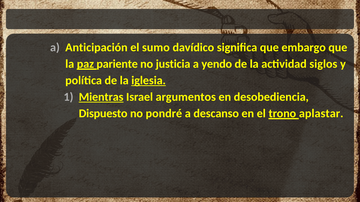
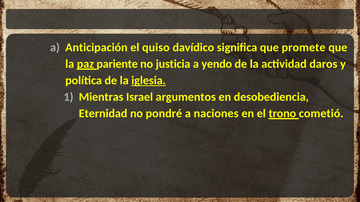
sumo: sumo -> quiso
embargo: embargo -> promete
siglos: siglos -> daros
Mientras underline: present -> none
Dispuesto: Dispuesto -> Eternidad
descanso: descanso -> naciones
aplastar: aplastar -> cometió
